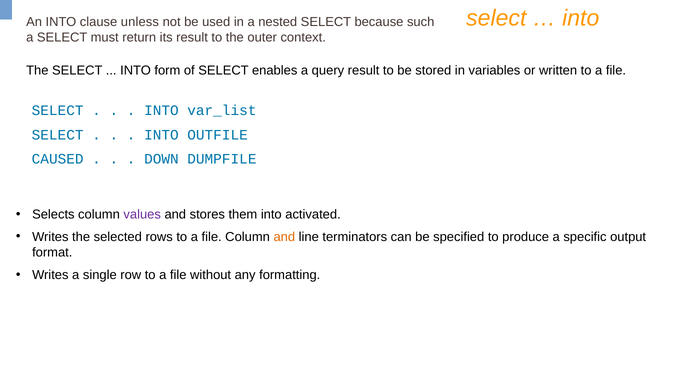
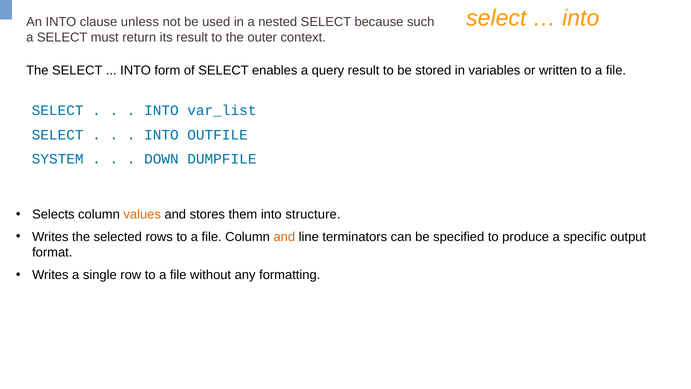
CAUSED: CAUSED -> SYSTEM
values colour: purple -> orange
activated: activated -> structure
